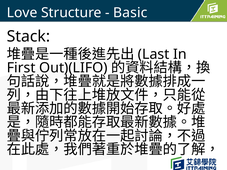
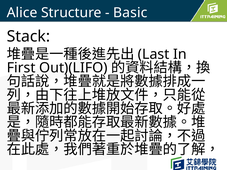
Love: Love -> Alice
